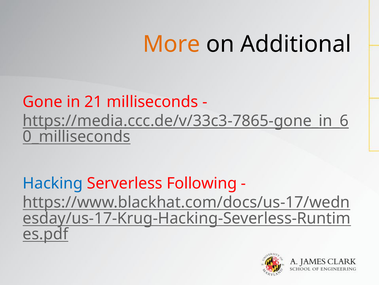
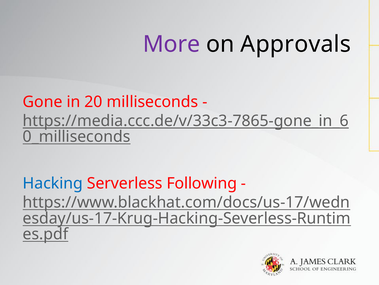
More colour: orange -> purple
Additional: Additional -> Approvals
21: 21 -> 20
